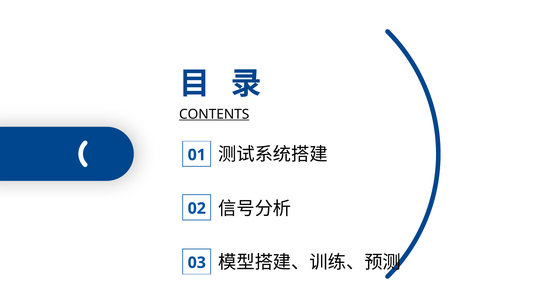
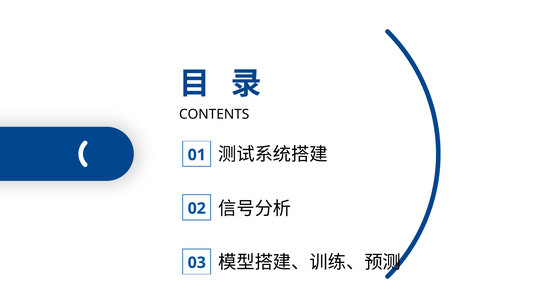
CONTENTS underline: present -> none
